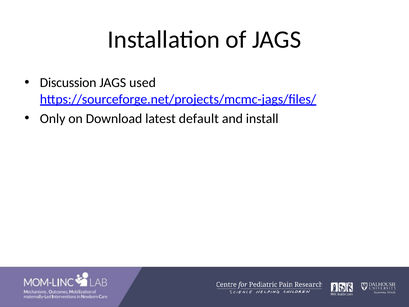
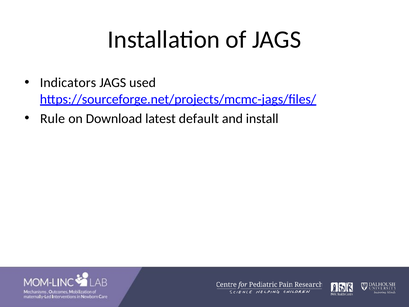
Discussion: Discussion -> Indicators
Only: Only -> Rule
